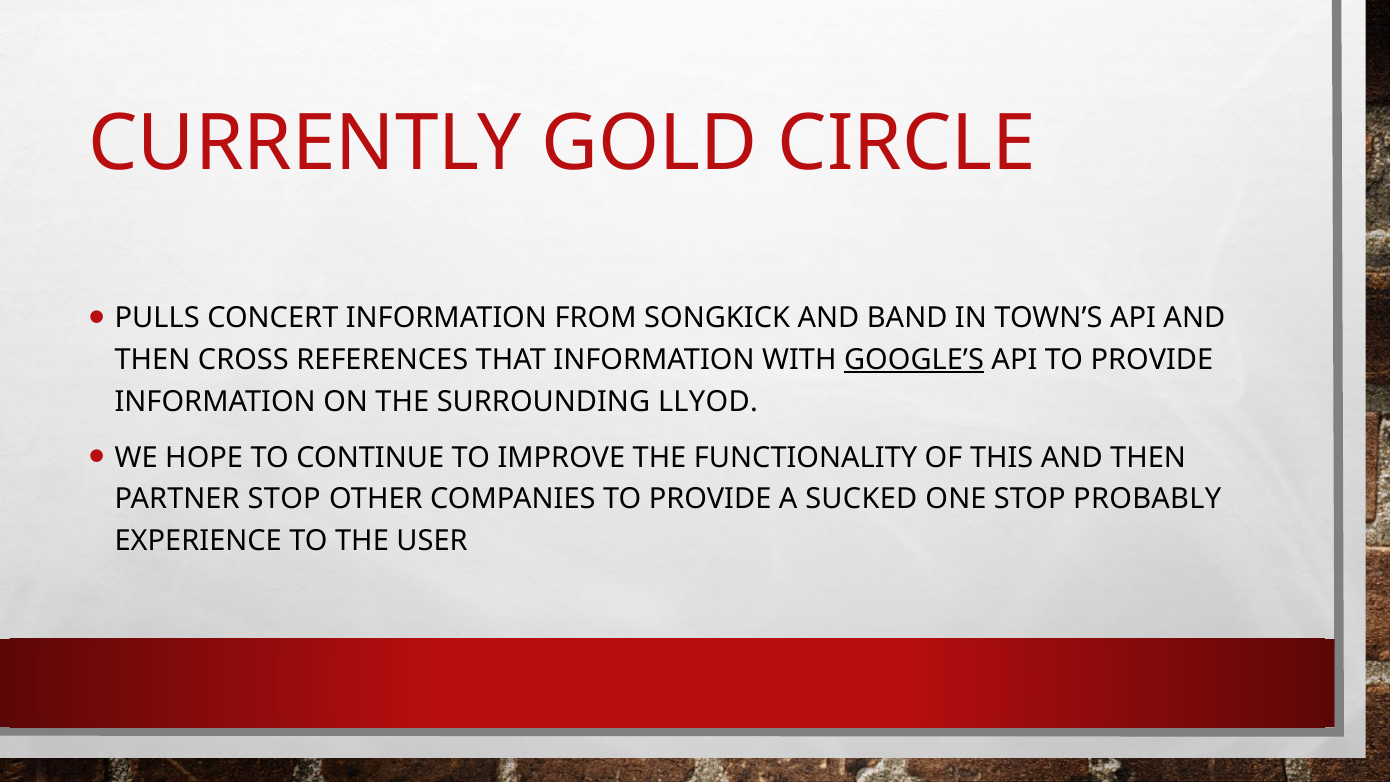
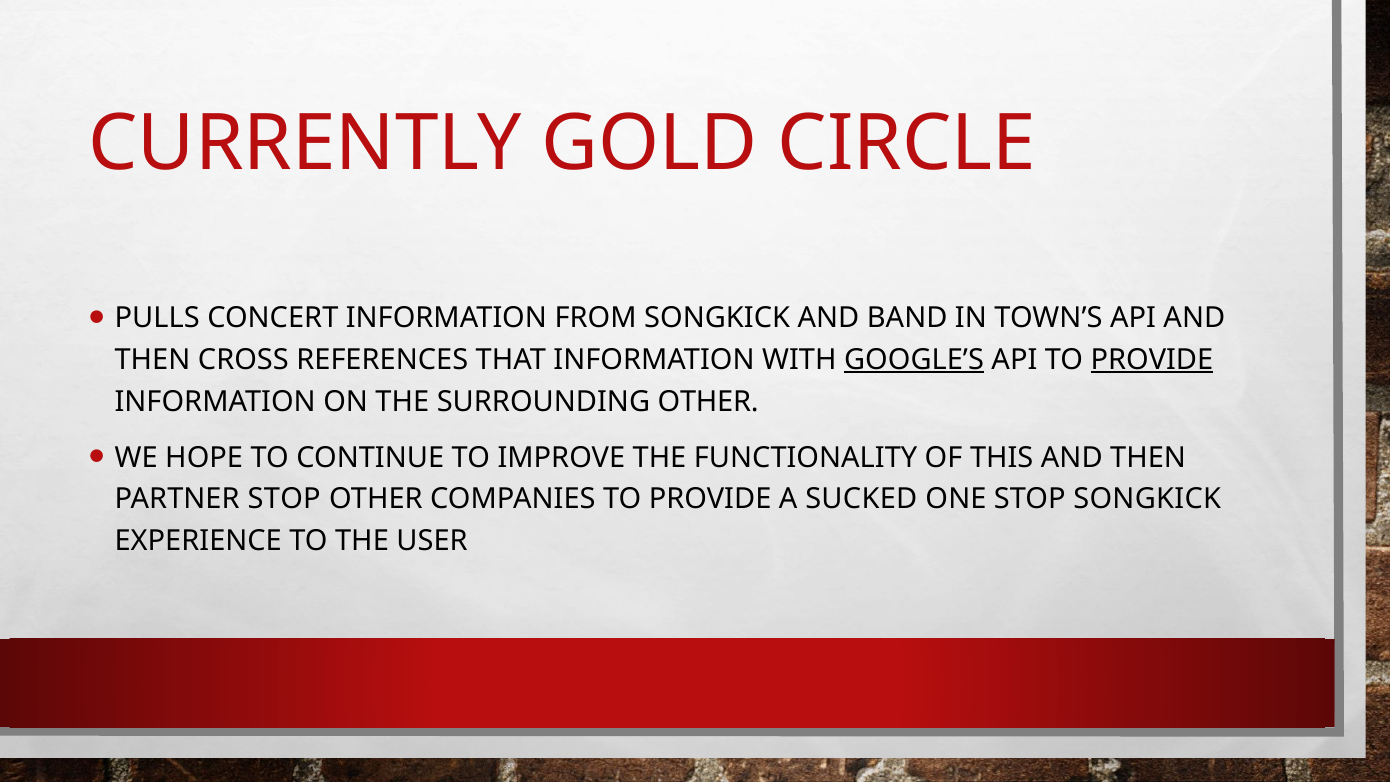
PROVIDE at (1152, 360) underline: none -> present
SURROUNDING LLYOD: LLYOD -> OTHER
STOP PROBABLY: PROBABLY -> SONGKICK
